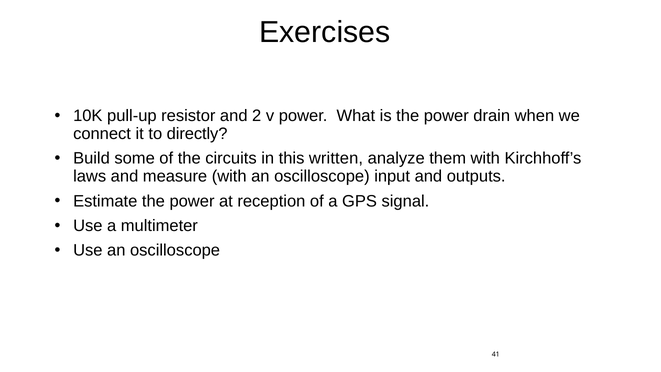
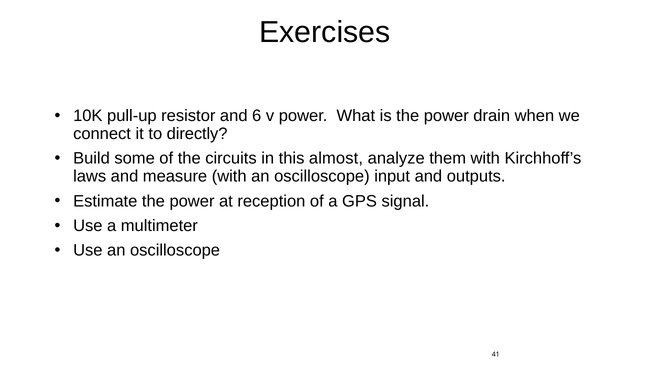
2: 2 -> 6
written: written -> almost
